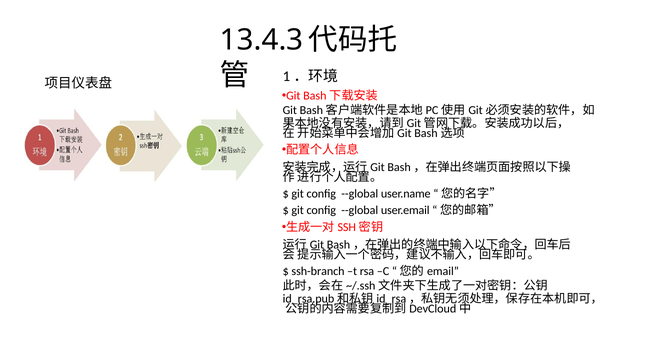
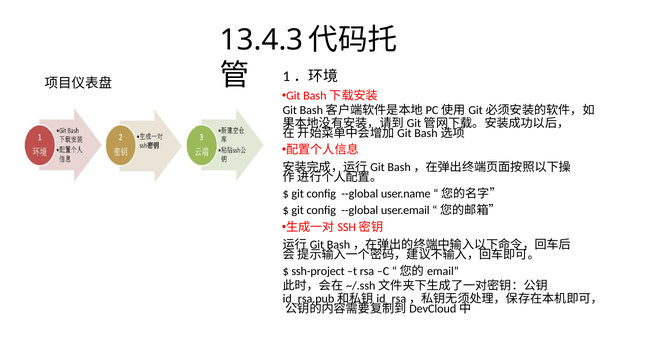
ssh-branch: ssh-branch -> ssh-project
